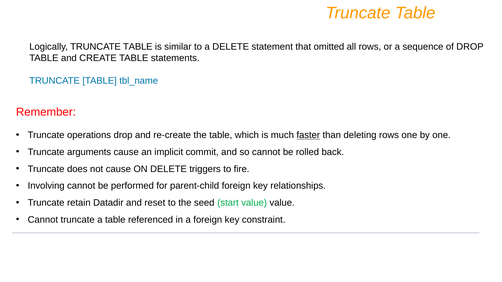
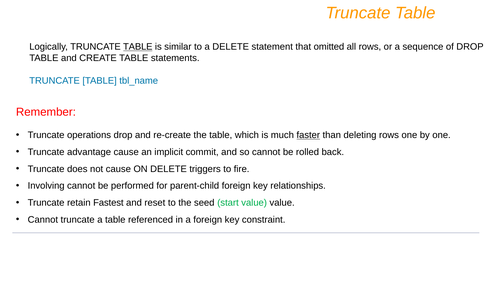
TABLE at (138, 47) underline: none -> present
arguments: arguments -> advantage
Datadir: Datadir -> Fastest
